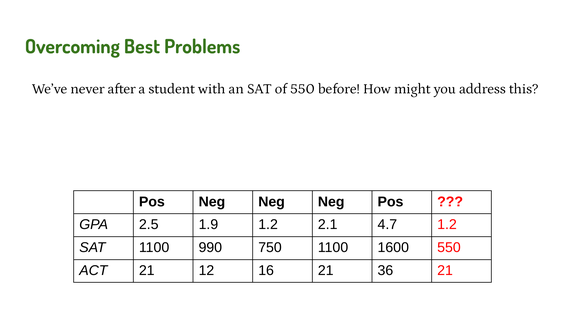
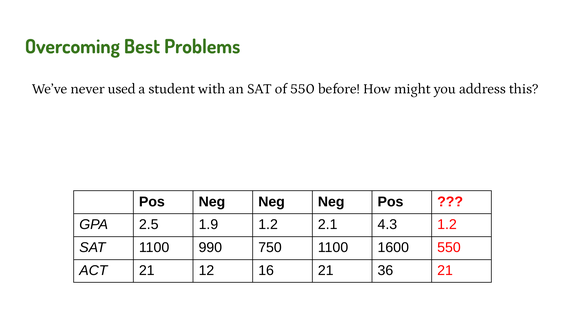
after: after -> used
4.7: 4.7 -> 4.3
